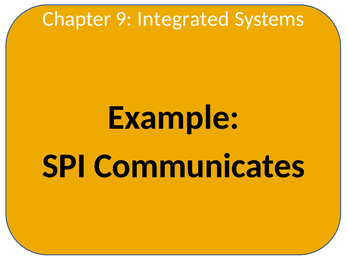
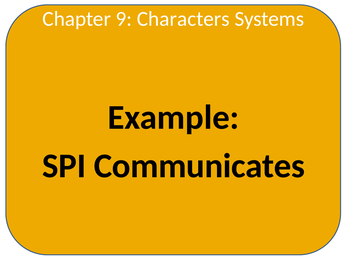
Integrated: Integrated -> Characters
